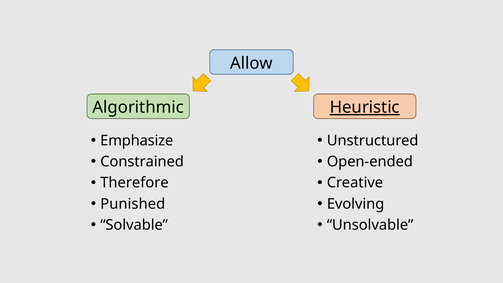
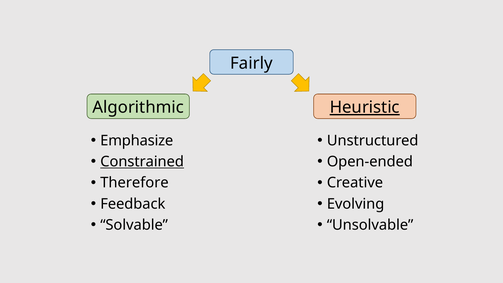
Allow: Allow -> Fairly
Constrained underline: none -> present
Punished: Punished -> Feedback
